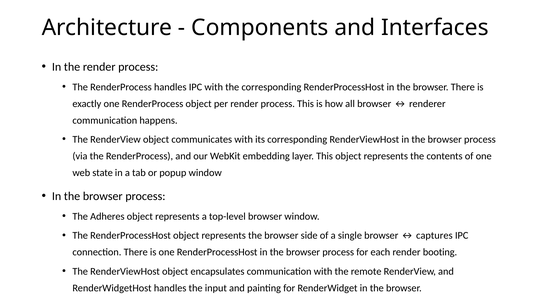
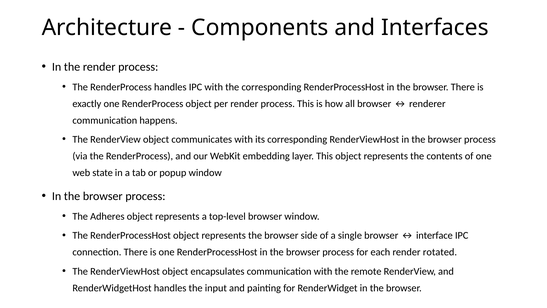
captures: captures -> interface
booting: booting -> rotated
